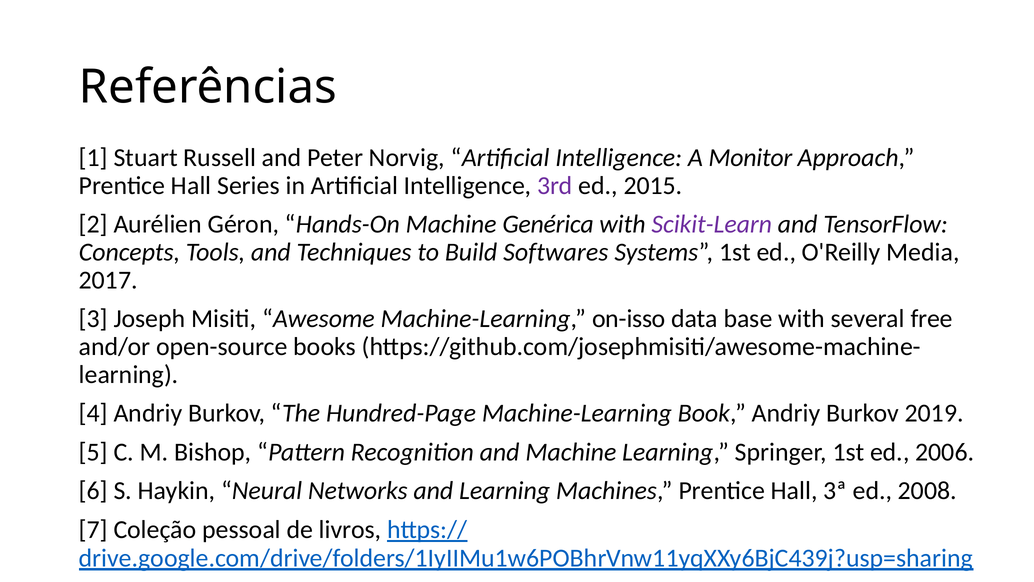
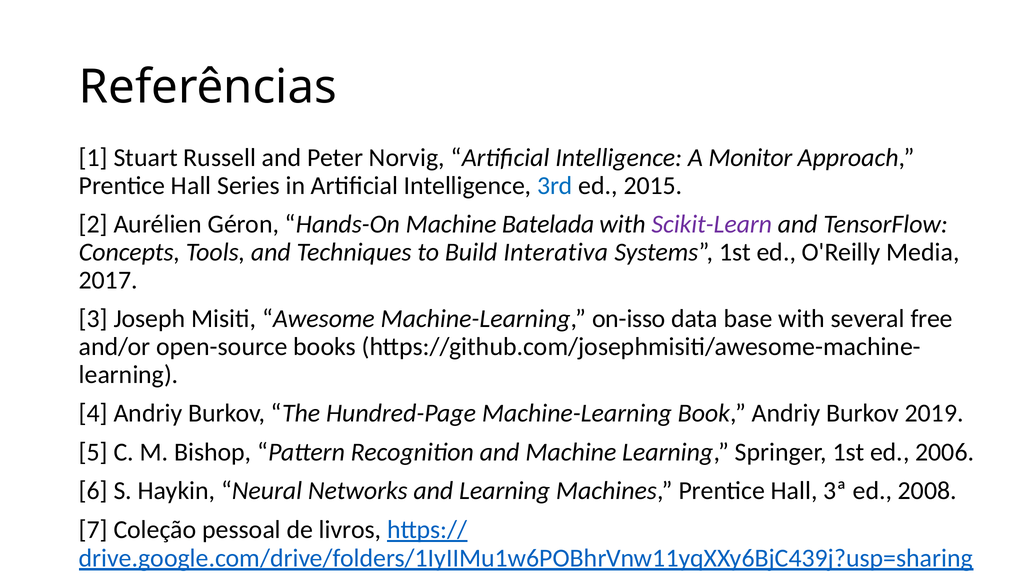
3rd colour: purple -> blue
Genérica: Genérica -> Batelada
Softwares: Softwares -> Interativa
